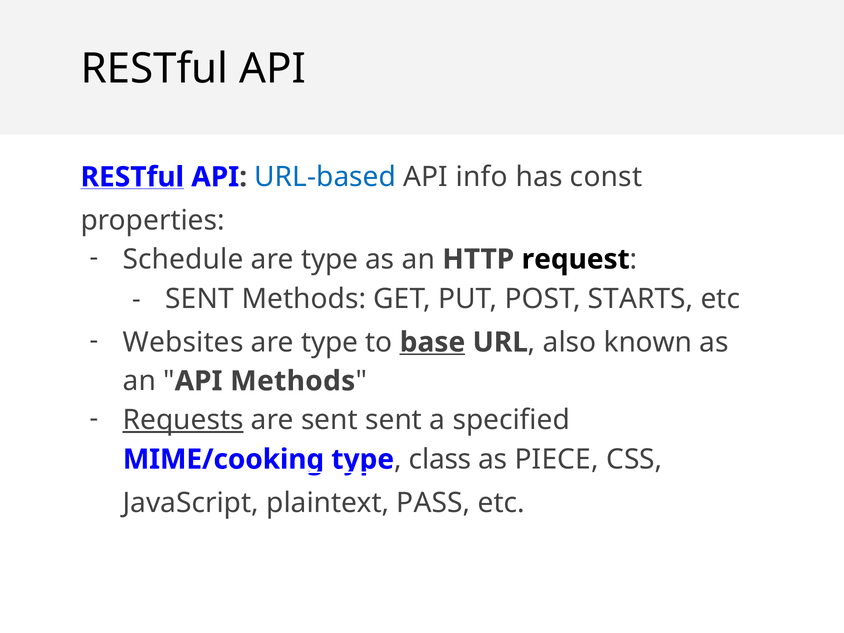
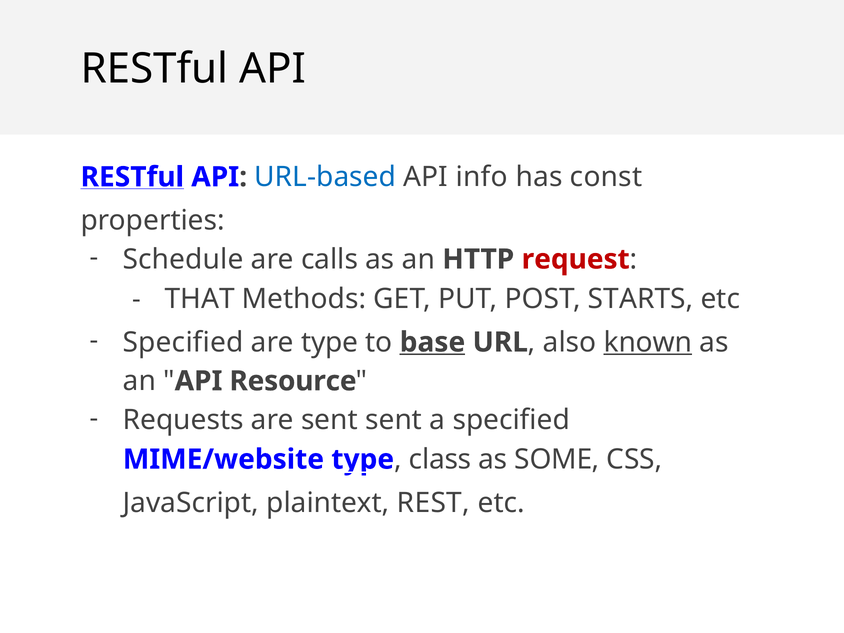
type at (330, 259): type -> calls
request colour: black -> red
SENT at (200, 299): SENT -> THAT
Websites at (183, 342): Websites -> Specified
known underline: none -> present
API Methods: Methods -> Resource
Requests underline: present -> none
MIME/cooking: MIME/cooking -> MIME/website
PIECE: PIECE -> SOME
PASS: PASS -> REST
